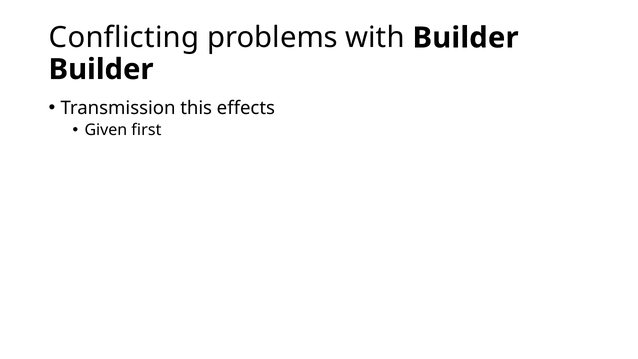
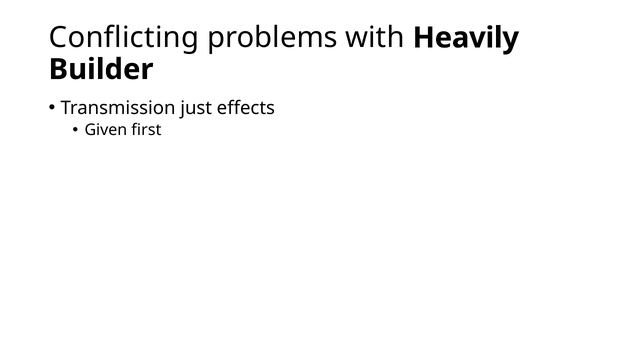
with Builder: Builder -> Heavily
this: this -> just
